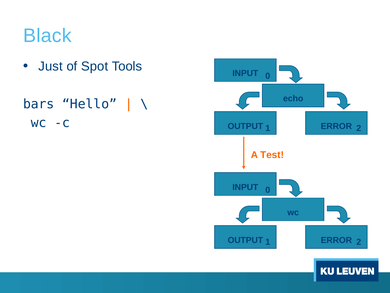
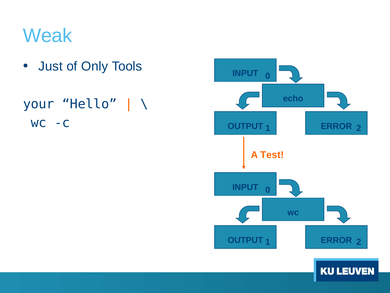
Black: Black -> Weak
Spot: Spot -> Only
bars: bars -> your
